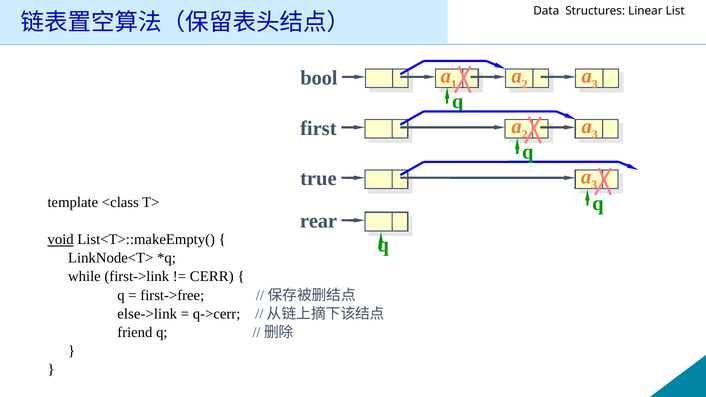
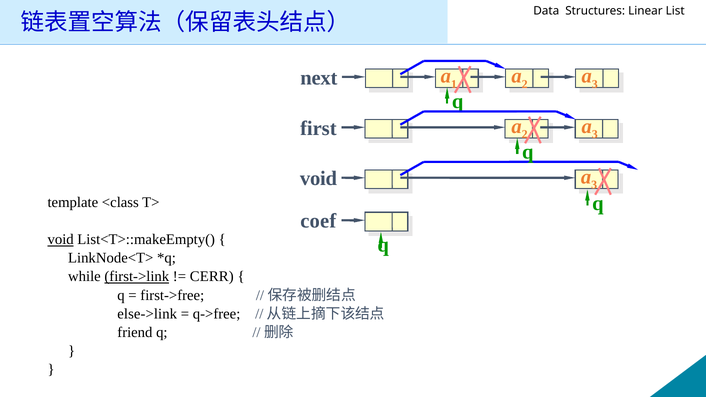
bool: bool -> next
true at (318, 179): true -> void
rear: rear -> coef
first->link underline: none -> present
q->cerr: q->cerr -> q->free
